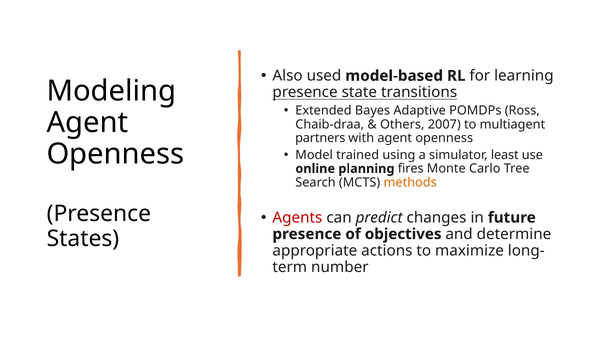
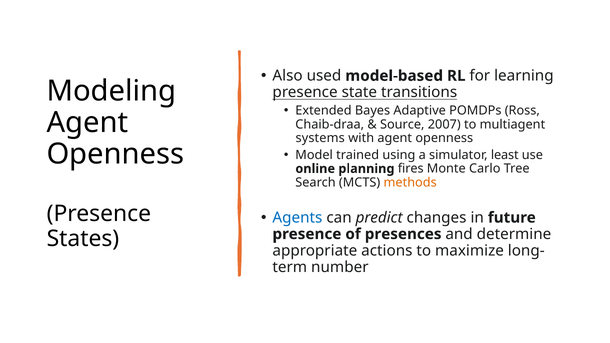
Others: Others -> Source
partners: partners -> systems
Agents colour: red -> blue
objectives: objectives -> presences
